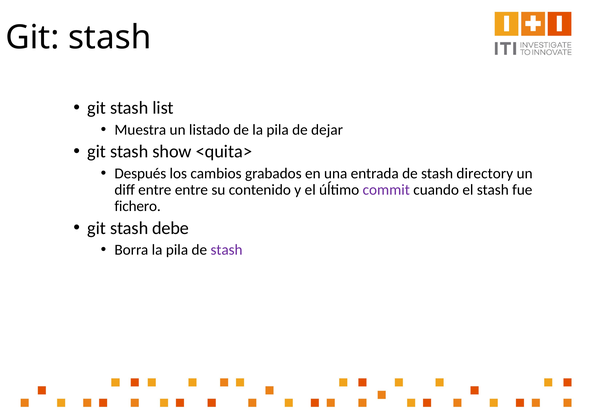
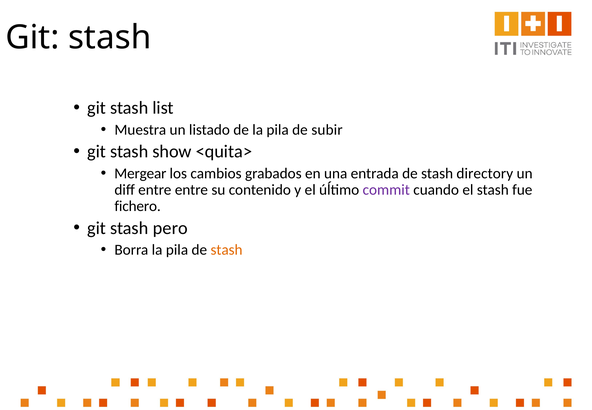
dejar: dejar -> subir
Después: Después -> Mergear
debe: debe -> pero
stash at (227, 250) colour: purple -> orange
